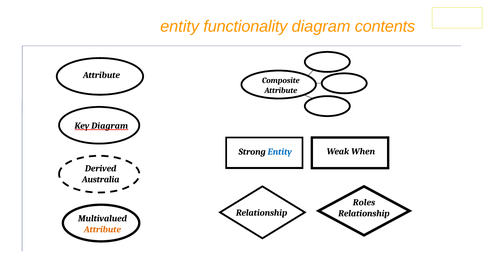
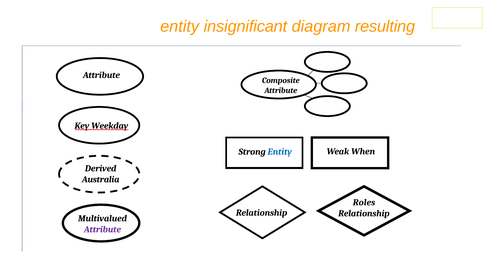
functionality: functionality -> insignificant
contents: contents -> resulting
Key Diagram: Diagram -> Weekday
Attribute at (103, 230) colour: orange -> purple
